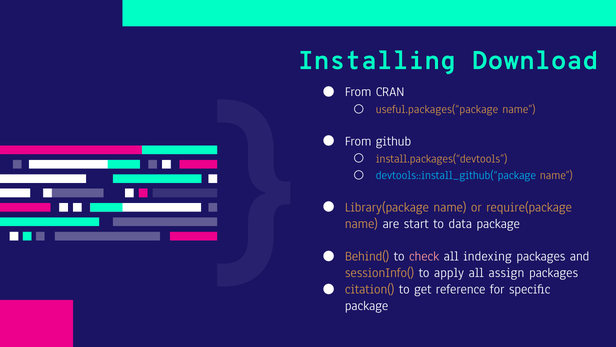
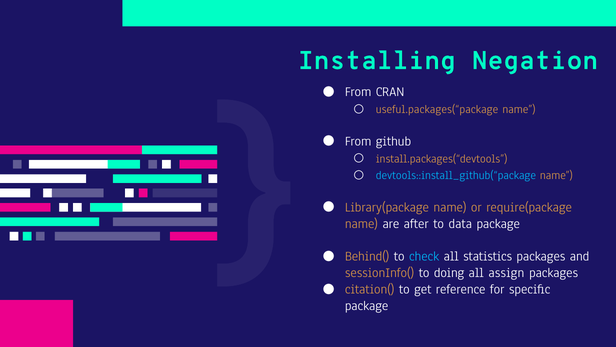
Download: Download -> Negation
start: start -> after
check colour: pink -> light blue
indexing: indexing -> statistics
apply: apply -> doing
